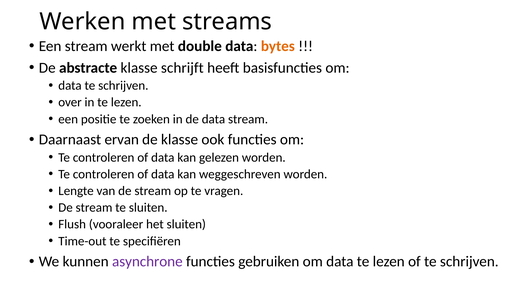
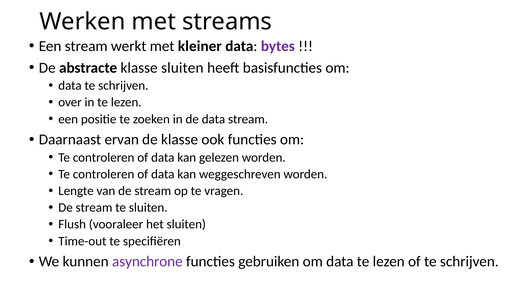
double: double -> kleiner
bytes colour: orange -> purple
klasse schrijft: schrijft -> sluiten
